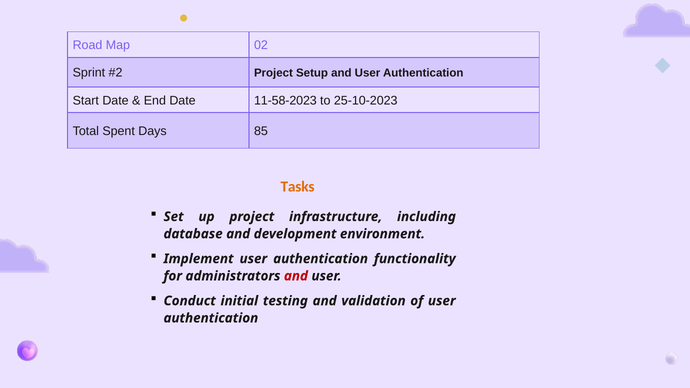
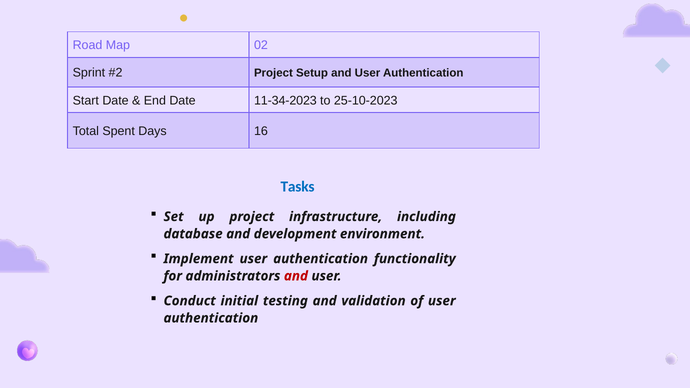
11-58-2023: 11-58-2023 -> 11-34-2023
85: 85 -> 16
Tasks colour: orange -> blue
